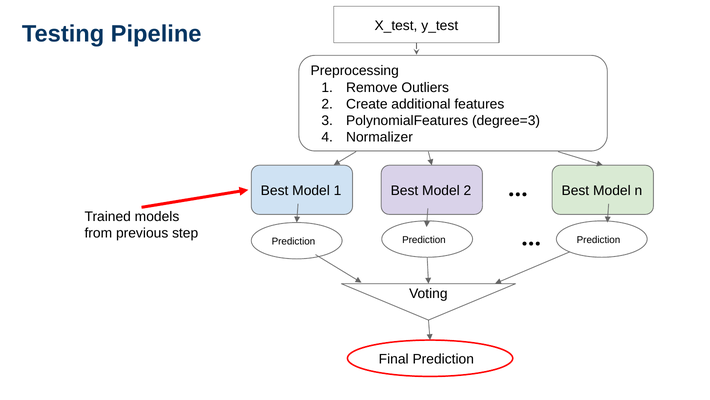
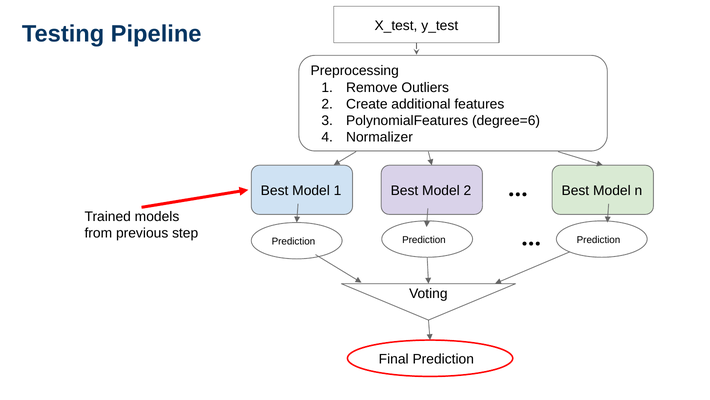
degree=3: degree=3 -> degree=6
